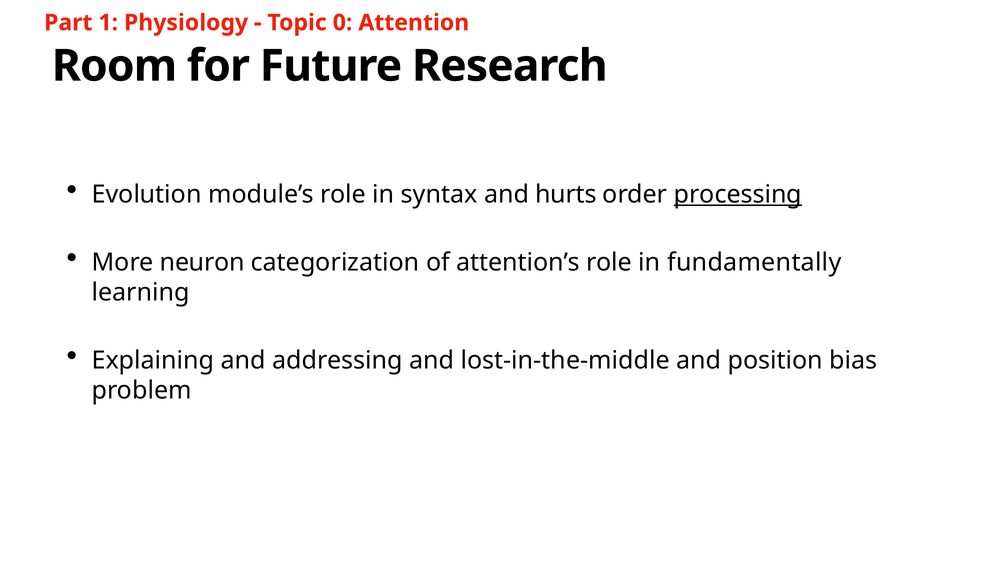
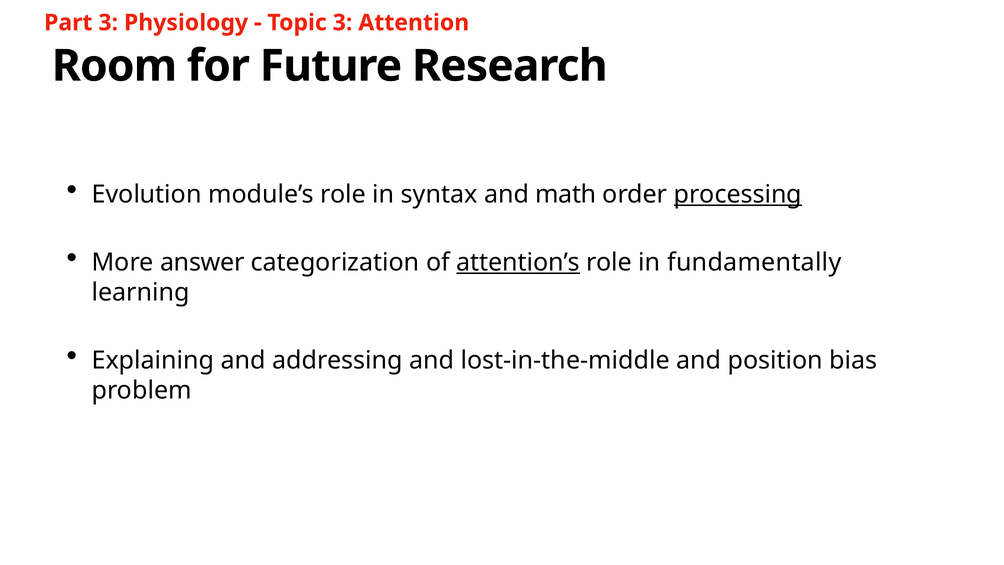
Part 1: 1 -> 3
Topic 0: 0 -> 3
hurts: hurts -> math
neuron: neuron -> answer
attention’s underline: none -> present
